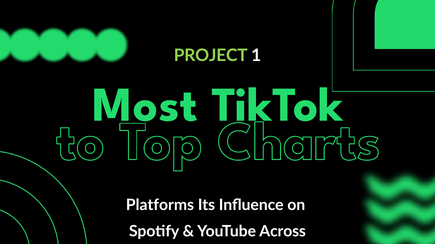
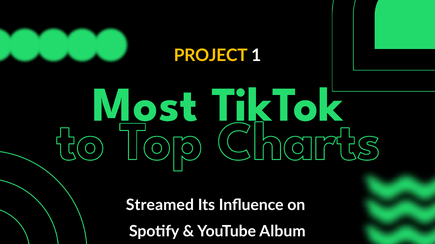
PROJECT colour: light green -> yellow
Platforms: Platforms -> Streamed
Across: Across -> Album
